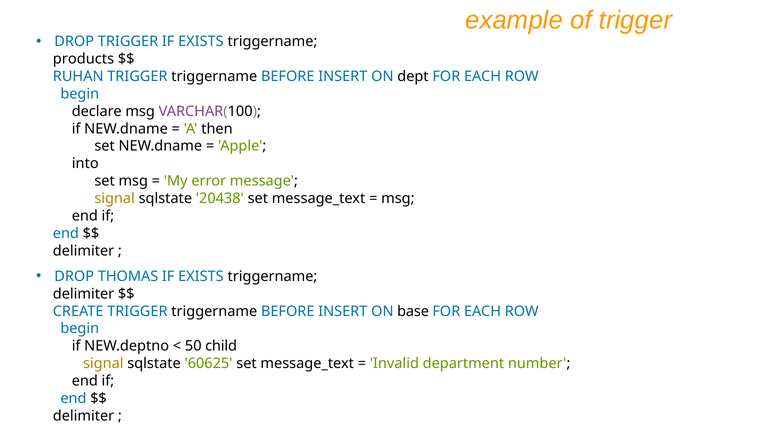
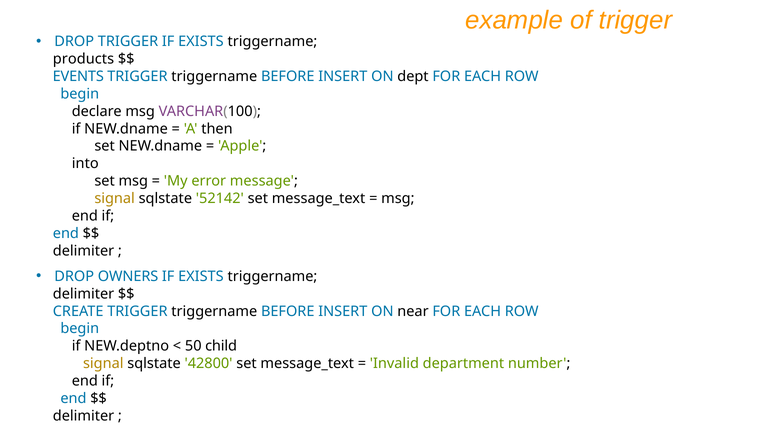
RUHAN: RUHAN -> EVENTS
20438: 20438 -> 52142
THOMAS: THOMAS -> OWNERS
base: base -> near
60625: 60625 -> 42800
